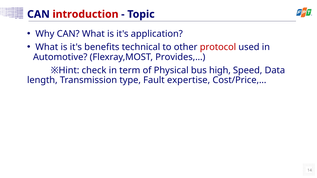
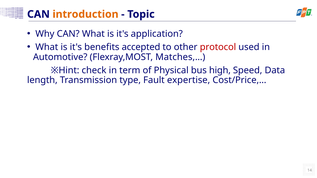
introduction colour: red -> orange
technical: technical -> accepted
Provides,…: Provides,… -> Matches,…
